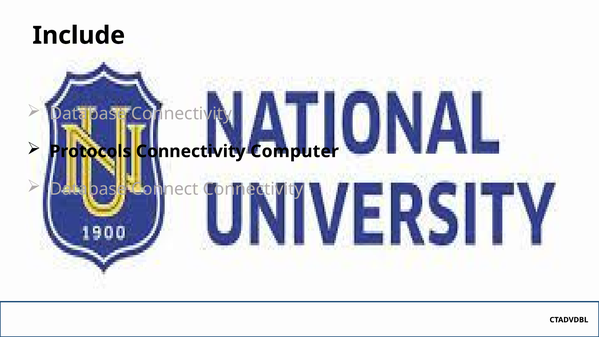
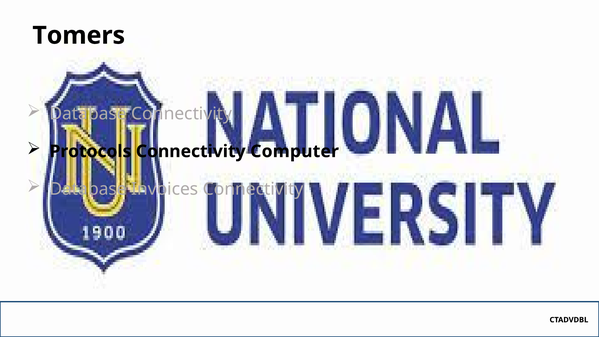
Include: Include -> Tomers
Connect: Connect -> Invoices
